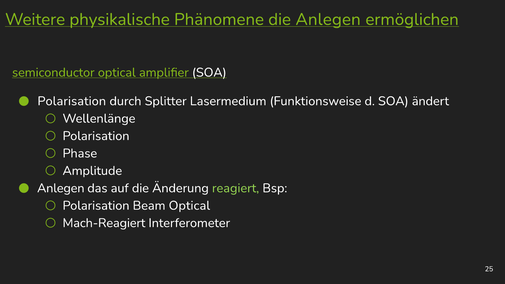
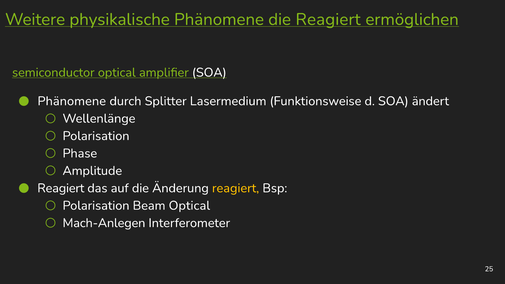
die Anlegen: Anlegen -> Reagiert
Polarisation at (72, 101): Polarisation -> Phänomene
Anlegen at (61, 188): Anlegen -> Reagiert
reagiert at (236, 188) colour: light green -> yellow
Mach-Reagiert: Mach-Reagiert -> Mach-Anlegen
